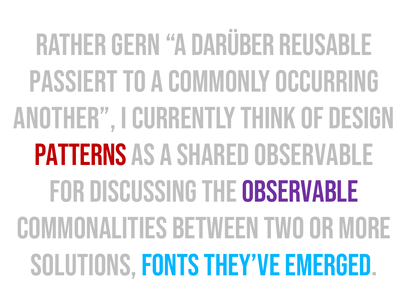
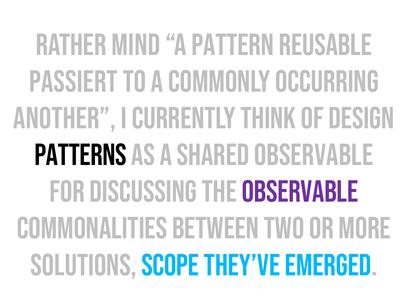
gern: gern -> mind
darüber: darüber -> pattern
patterns colour: red -> black
fonts: fonts -> scope
